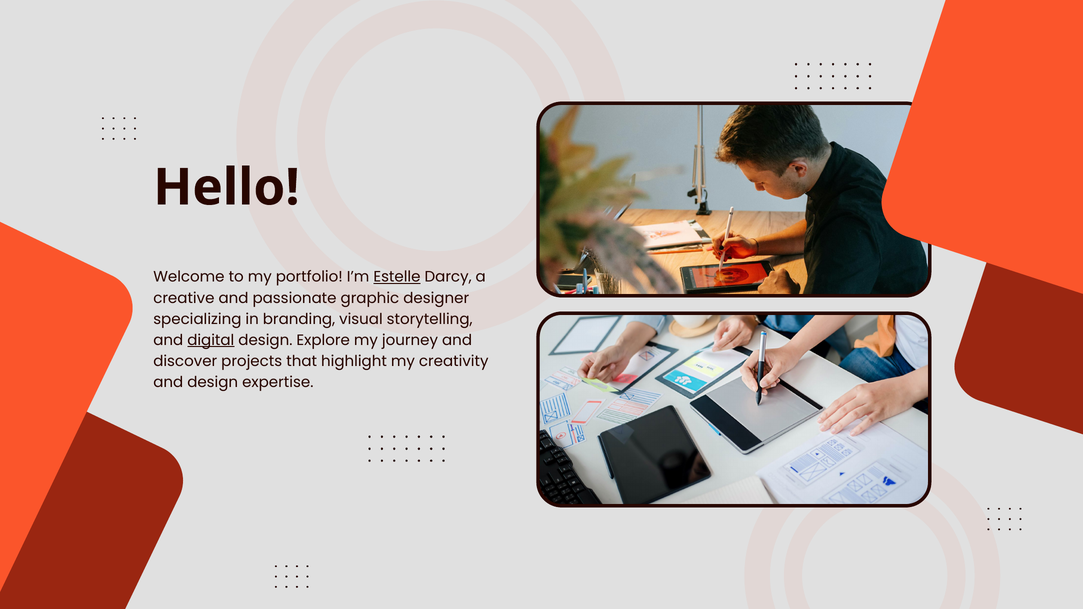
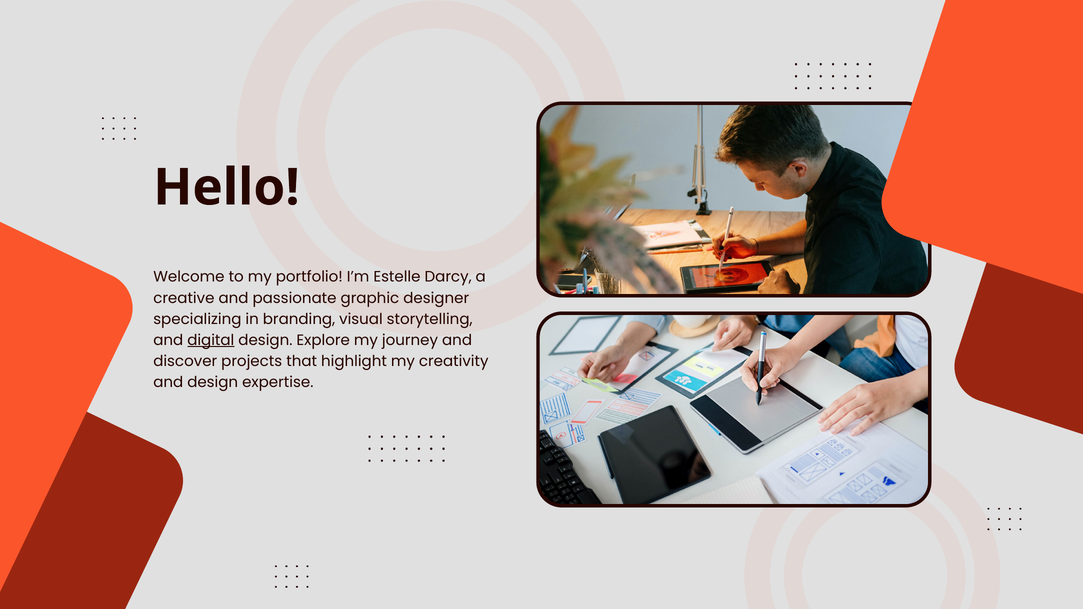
Estelle underline: present -> none
